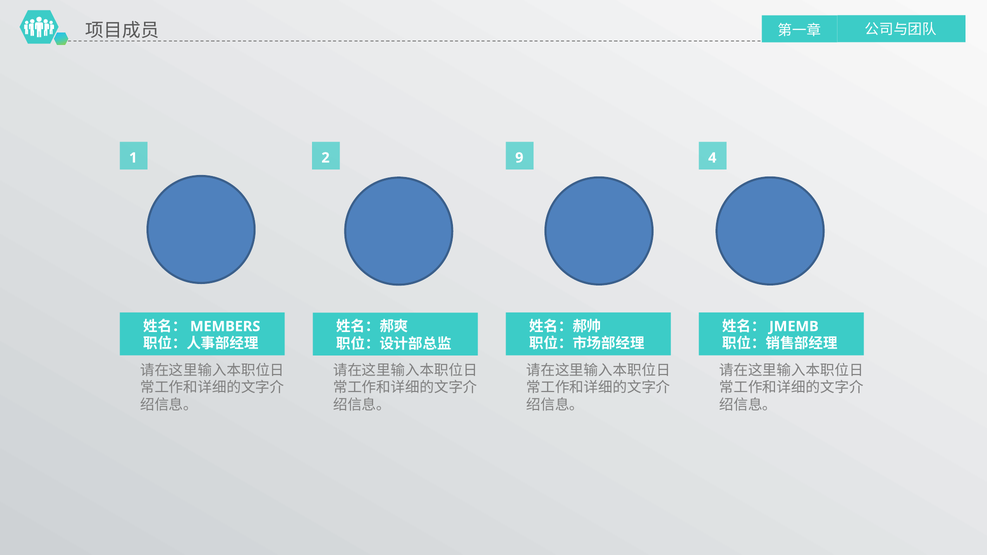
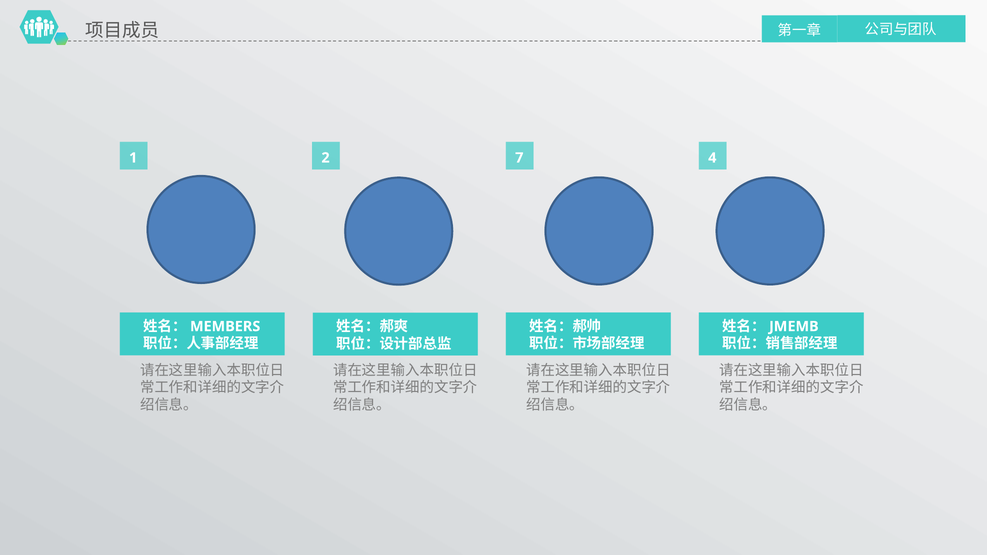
9: 9 -> 7
